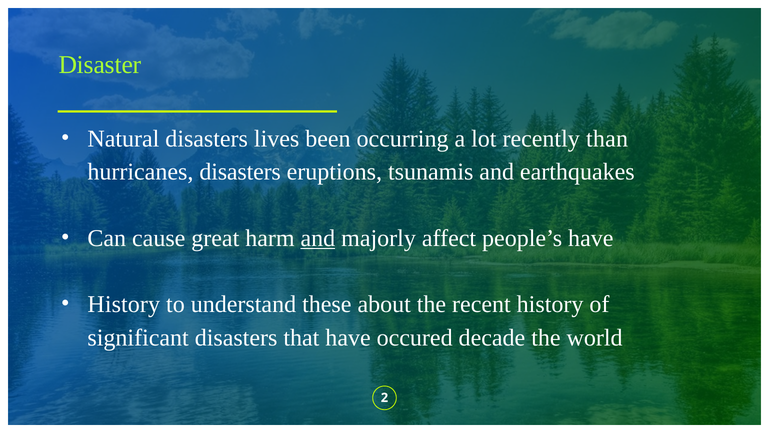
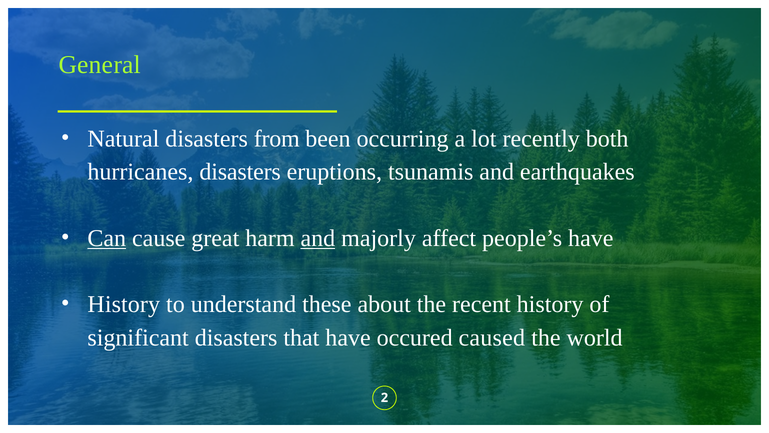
Disaster: Disaster -> General
lives: lives -> from
than: than -> both
Can underline: none -> present
decade: decade -> caused
